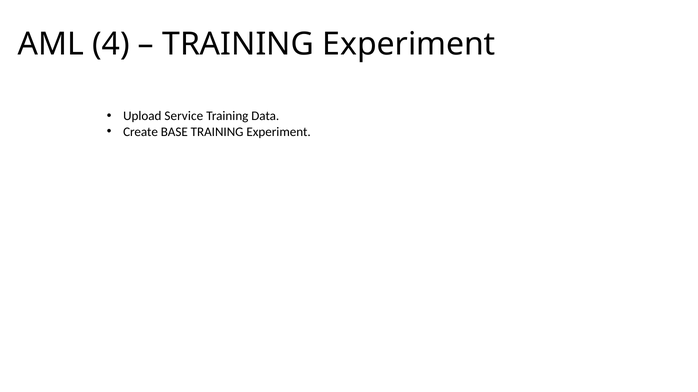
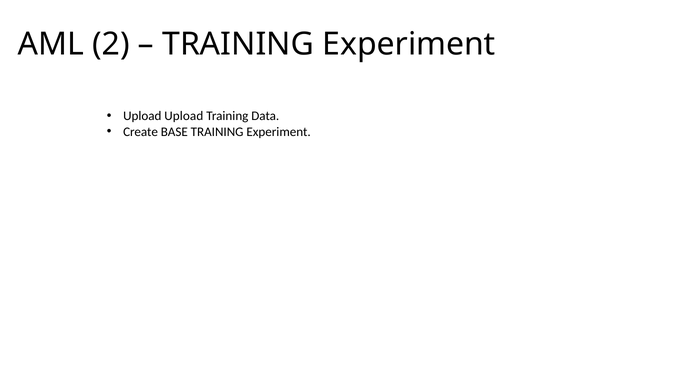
4: 4 -> 2
Upload Service: Service -> Upload
